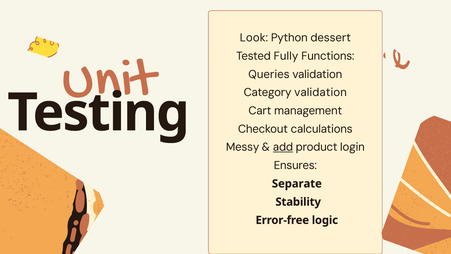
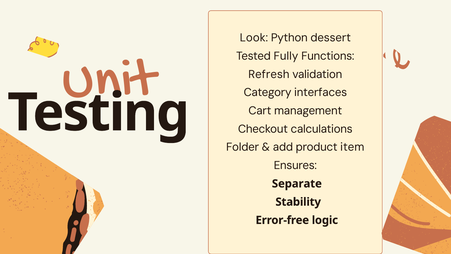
Queries: Queries -> Refresh
Category validation: validation -> interfaces
Messy: Messy -> Folder
add underline: present -> none
login: login -> item
